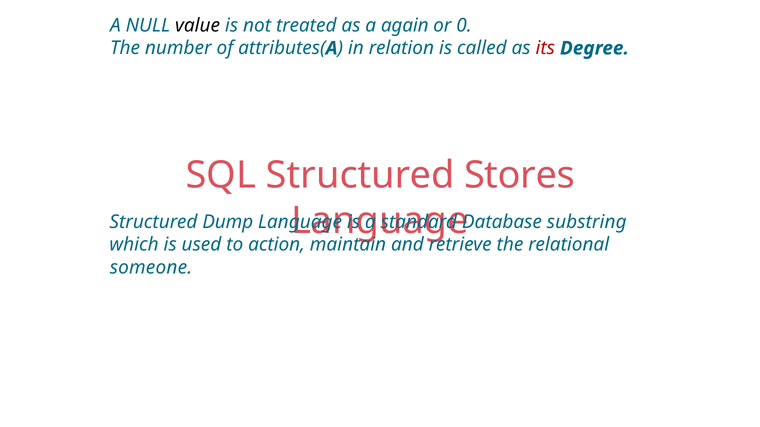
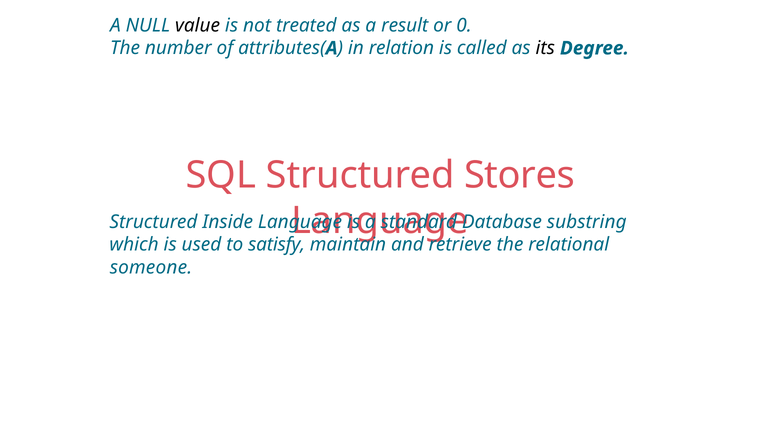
again: again -> result
its colour: red -> black
Dump: Dump -> Inside
action: action -> satisfy
